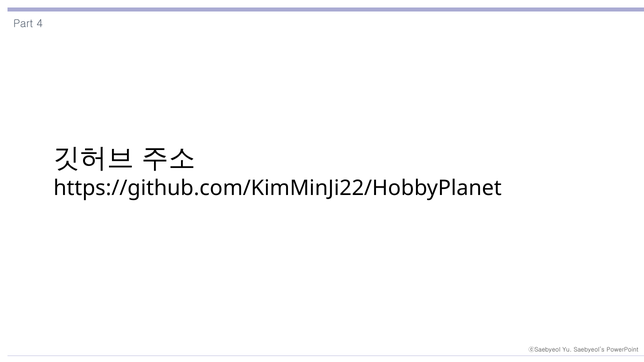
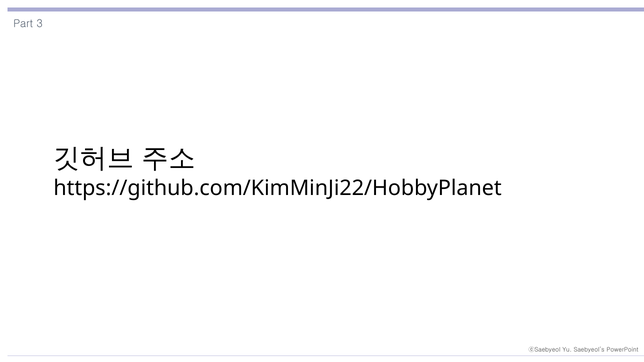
4: 4 -> 3
